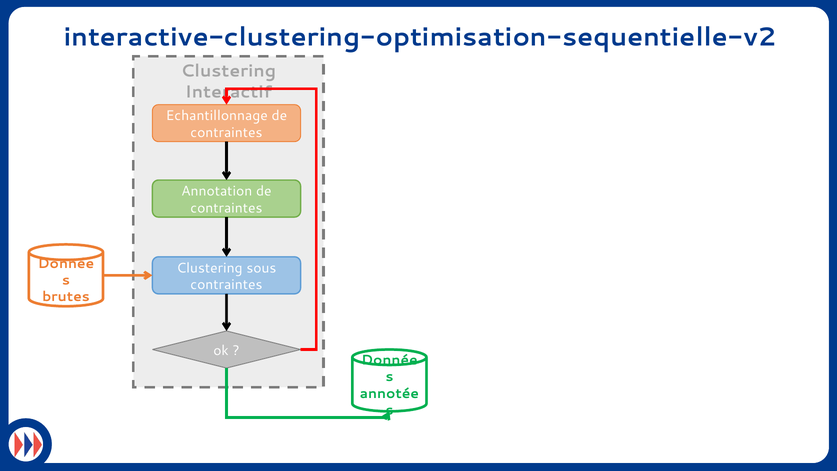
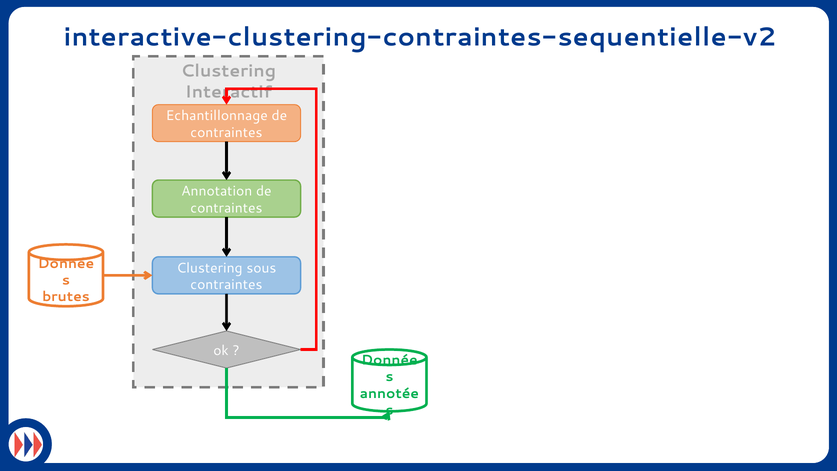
interactive-clustering-optimisation-sequentielle-v2: interactive-clustering-optimisation-sequentielle-v2 -> interactive-clustering-contraintes-sequentielle-v2
